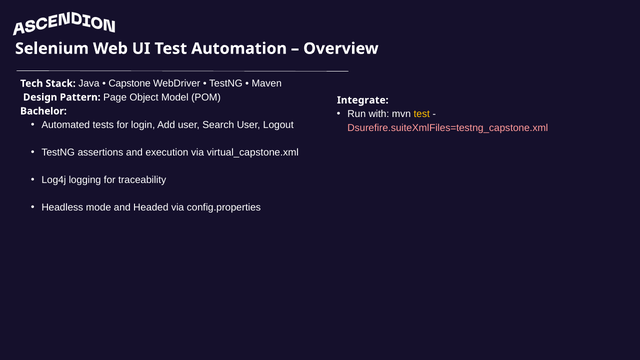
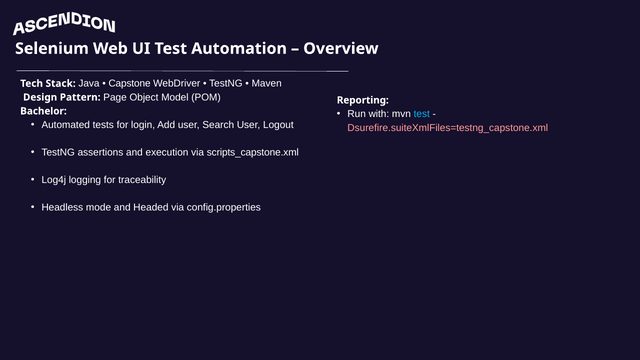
Integrate: Integrate -> Reporting
test at (422, 114) colour: yellow -> light blue
virtual_capstone.xml: virtual_capstone.xml -> scripts_capstone.xml
